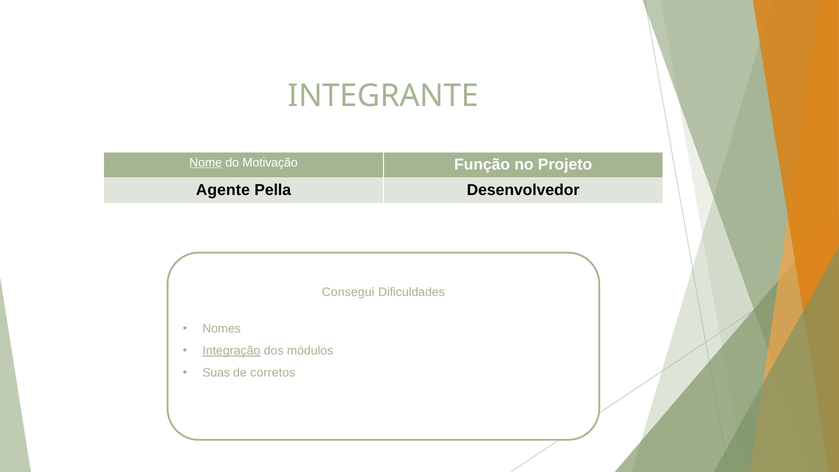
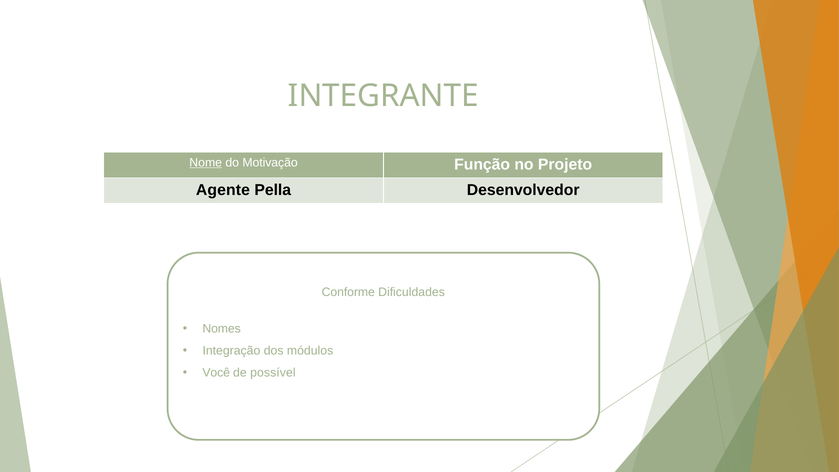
Consegui: Consegui -> Conforme
Integração underline: present -> none
Suas: Suas -> Você
corretos: corretos -> possível
